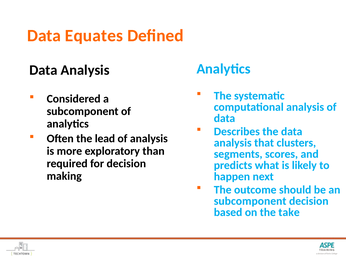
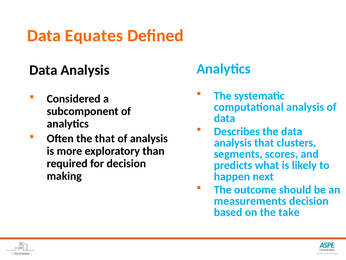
the lead: lead -> that
subcomponent at (250, 201): subcomponent -> measurements
